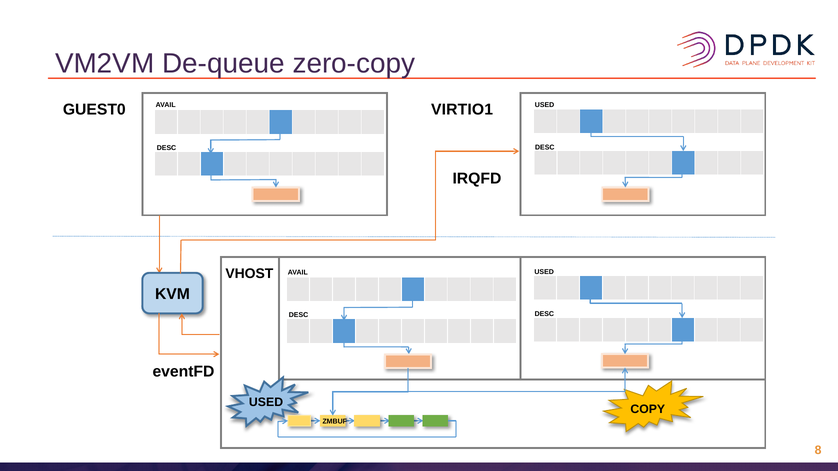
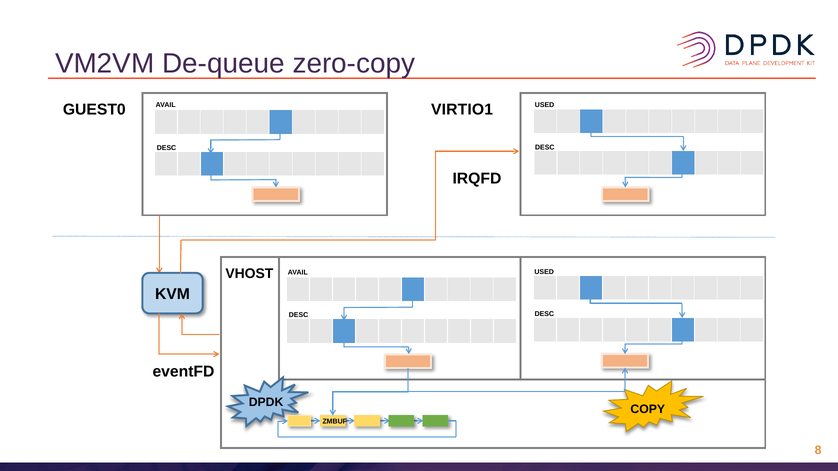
USED at (266, 402): USED -> DPDK
